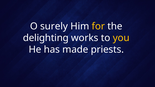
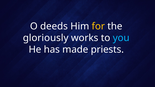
surely: surely -> deeds
delighting: delighting -> gloriously
you colour: yellow -> light blue
